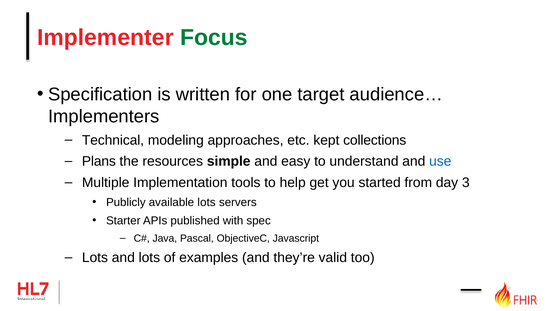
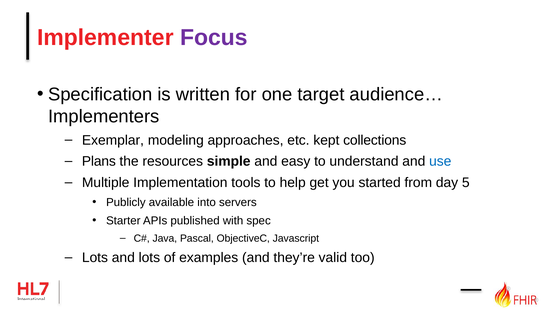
Focus colour: green -> purple
Technical: Technical -> Exemplar
3: 3 -> 5
available lots: lots -> into
